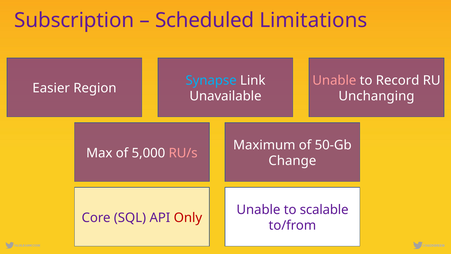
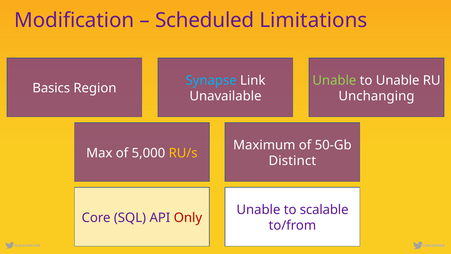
Subscription: Subscription -> Modification
Unable at (334, 80) colour: pink -> light green
to Record: Record -> Unable
Easier: Easier -> Basics
RU/s colour: pink -> yellow
Change: Change -> Distinct
